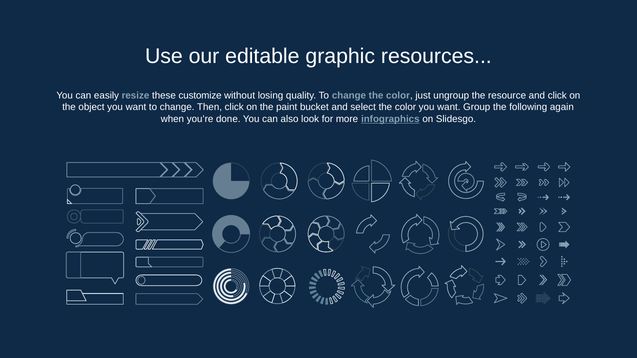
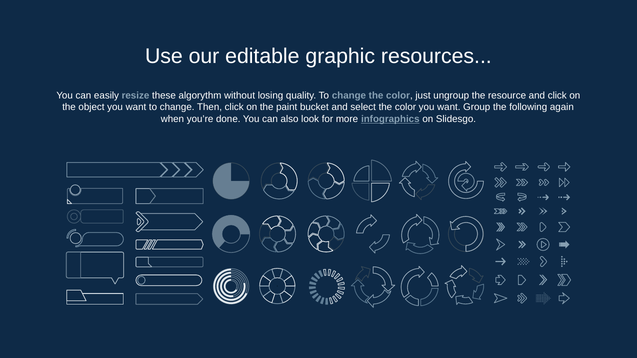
customize: customize -> algorythm
